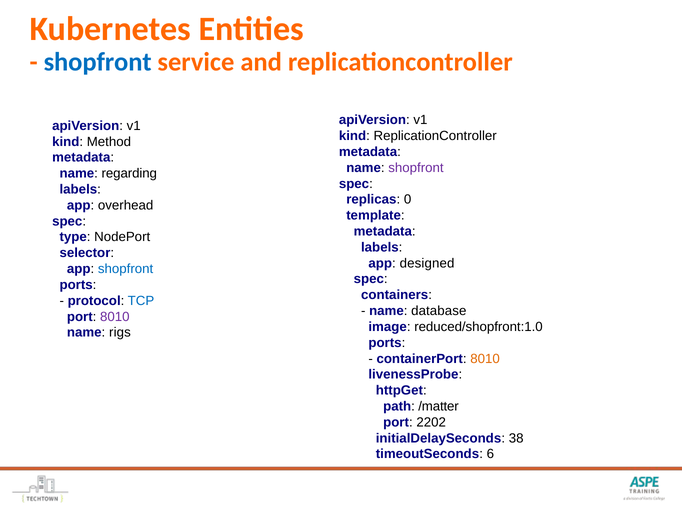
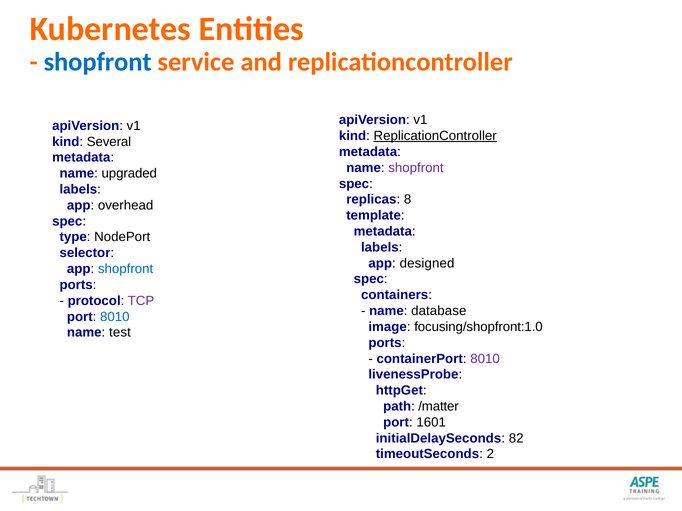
ReplicationController at (435, 136) underline: none -> present
Method: Method -> Several
regarding: regarding -> upgraded
0: 0 -> 8
TCP colour: blue -> purple
8010 at (115, 317) colour: purple -> blue
reduced/shopfront:1.0: reduced/shopfront:1.0 -> focusing/shopfront:1.0
rigs: rigs -> test
8010 at (485, 359) colour: orange -> purple
2202: 2202 -> 1601
38: 38 -> 82
6: 6 -> 2
